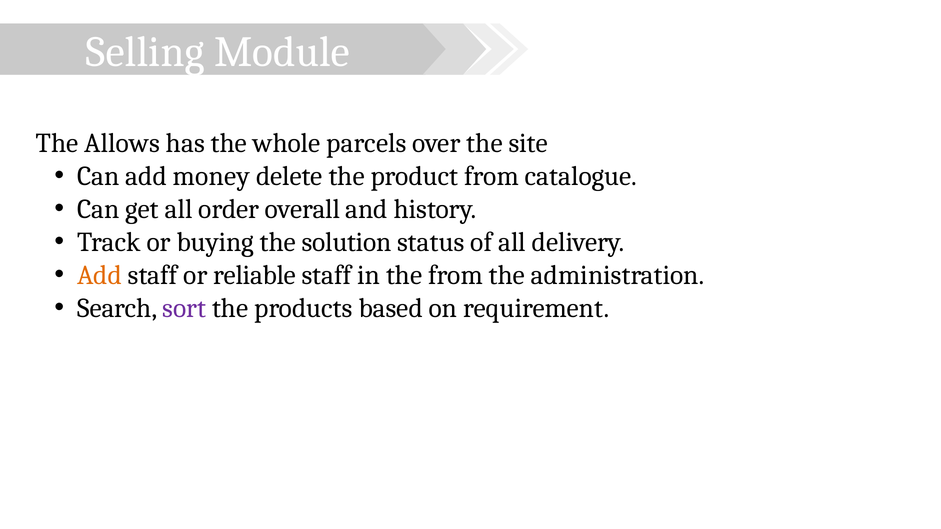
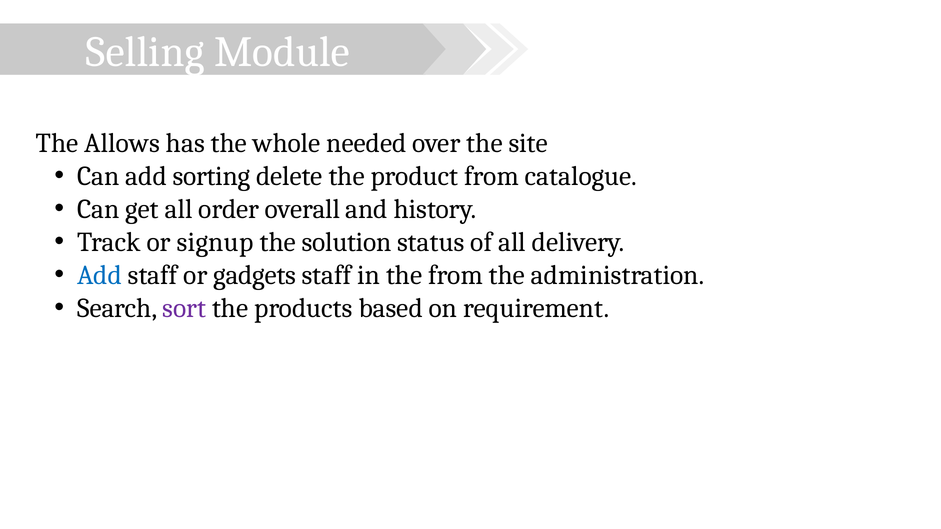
parcels: parcels -> needed
money: money -> sorting
buying: buying -> signup
Add at (100, 275) colour: orange -> blue
reliable: reliable -> gadgets
